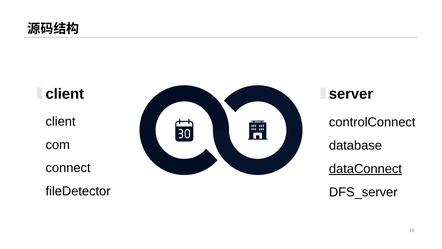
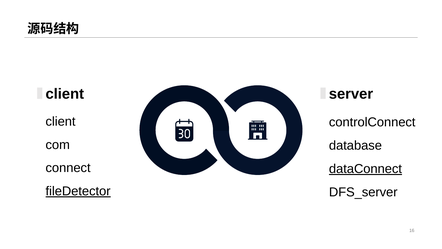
fileDetector underline: none -> present
